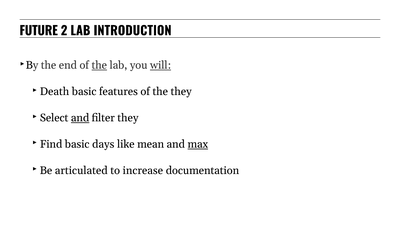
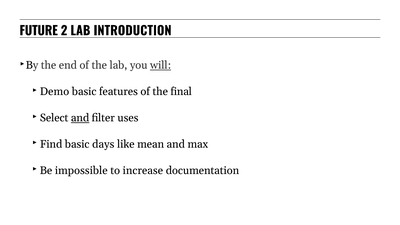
the at (99, 65) underline: present -> none
Death: Death -> Demo
the they: they -> final
filter they: they -> uses
max underline: present -> none
articulated: articulated -> impossible
